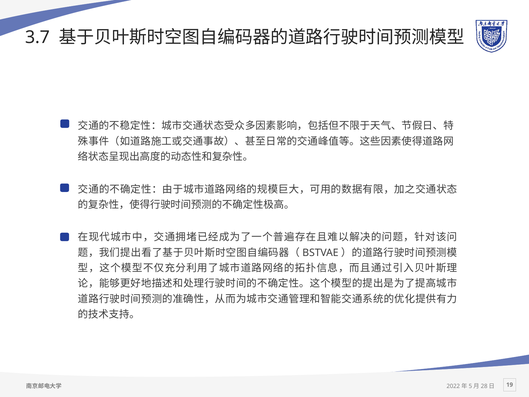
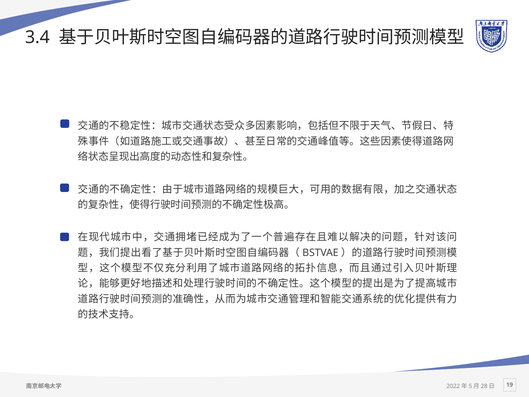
3.7: 3.7 -> 3.4
